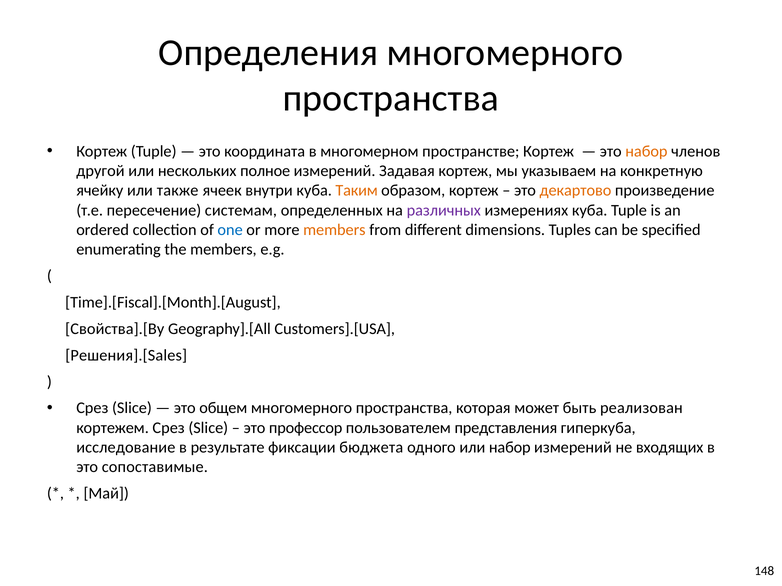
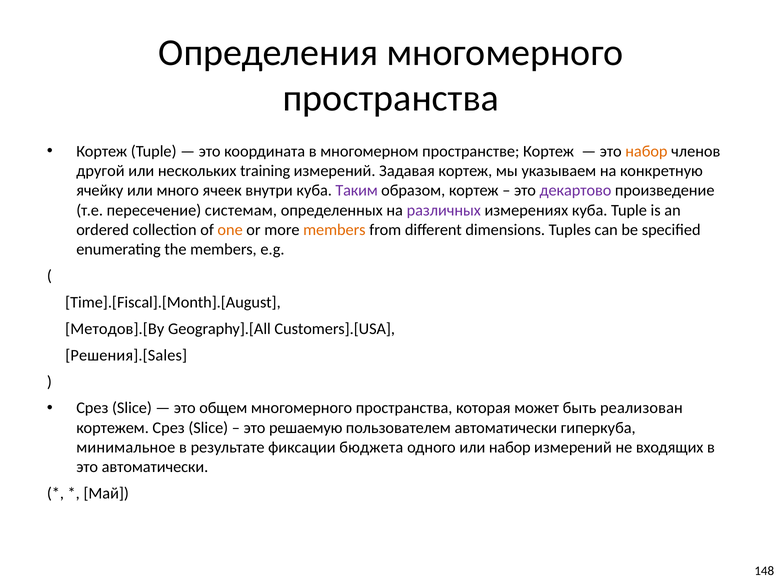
полное: полное -> training
также: также -> много
Таким colour: orange -> purple
декартово colour: orange -> purple
one colour: blue -> orange
Свойства].[By: Свойства].[By -> Методов].[By
профессор: профессор -> решаемую
пользователем представления: представления -> автоматически
исследование: исследование -> минимальное
это сопоставимые: сопоставимые -> автоматически
